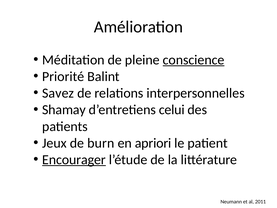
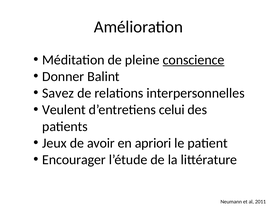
Priorité: Priorité -> Donner
Shamay: Shamay -> Veulent
burn: burn -> avoir
Encourager underline: present -> none
